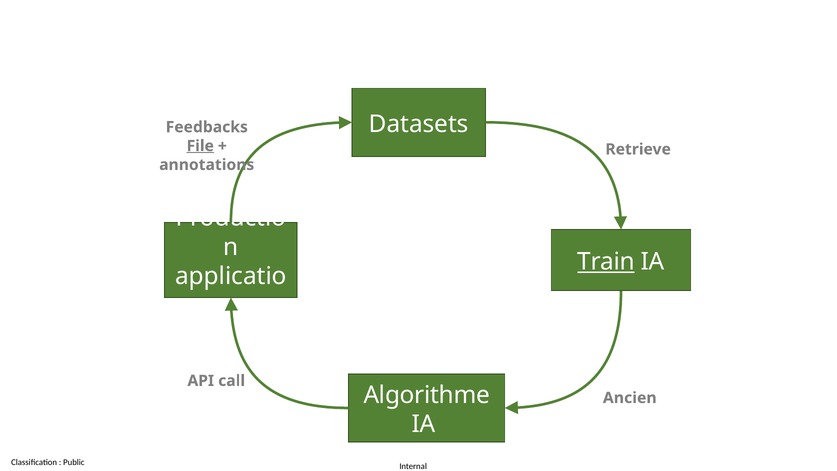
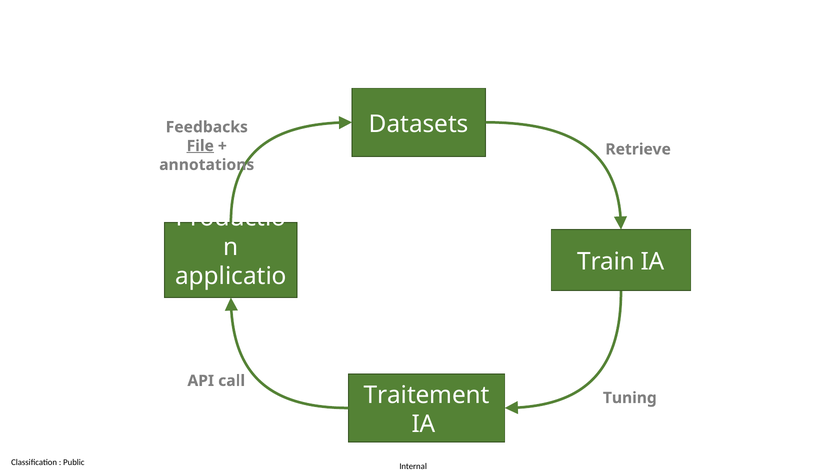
Train underline: present -> none
Algorithme: Algorithme -> Traitement
Ancien: Ancien -> Tuning
